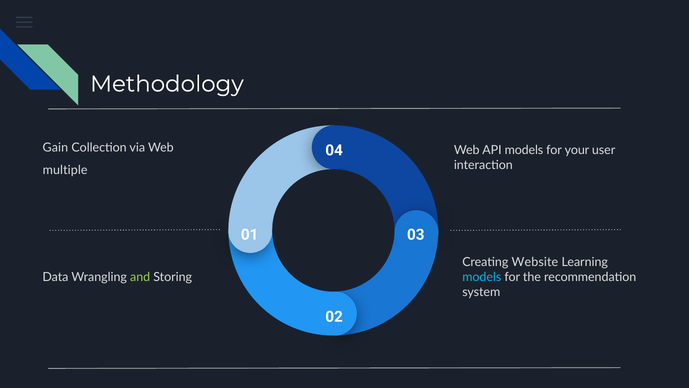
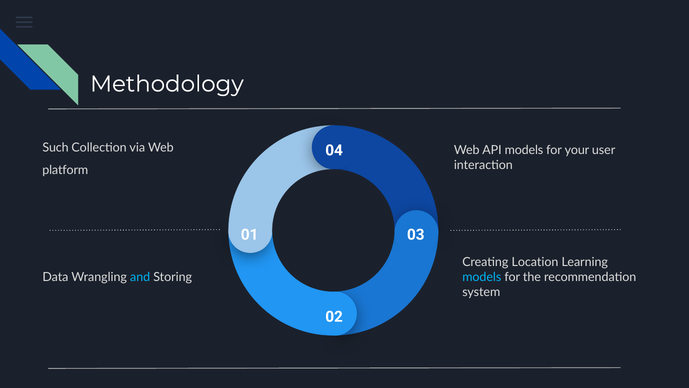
Gain: Gain -> Such
multiple: multiple -> platform
Website: Website -> Location
and colour: light green -> light blue
